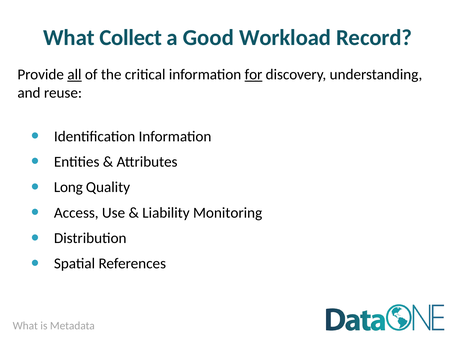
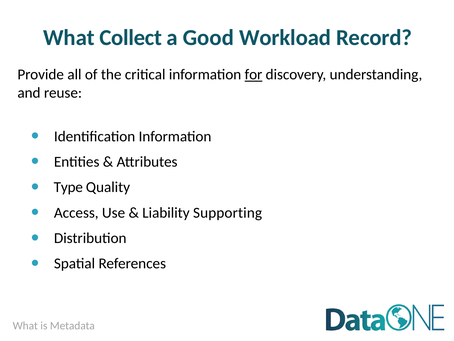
all underline: present -> none
Long: Long -> Type
Monitoring: Monitoring -> Supporting
